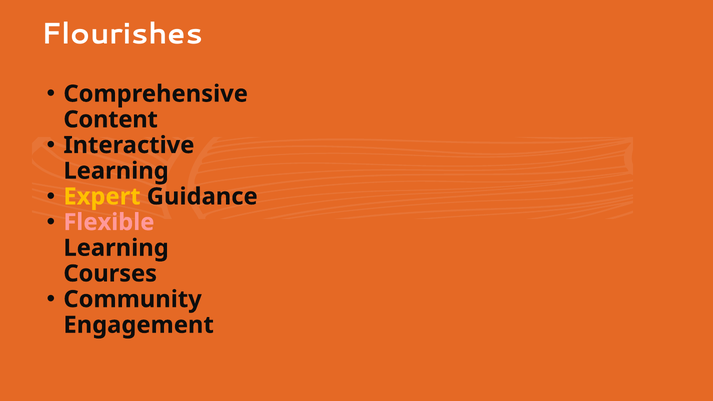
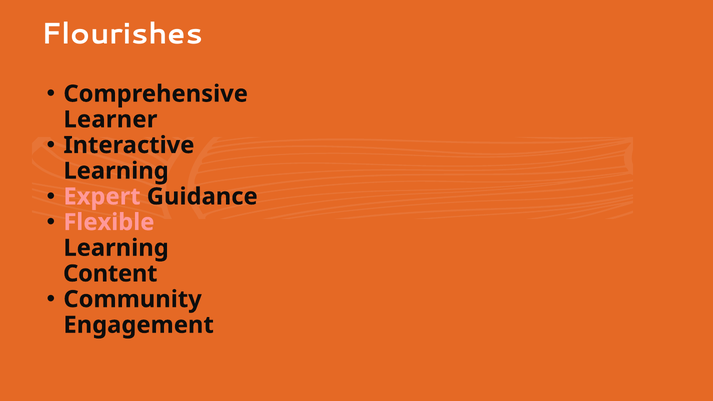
Content: Content -> Learner
Expert colour: yellow -> pink
Courses: Courses -> Content
